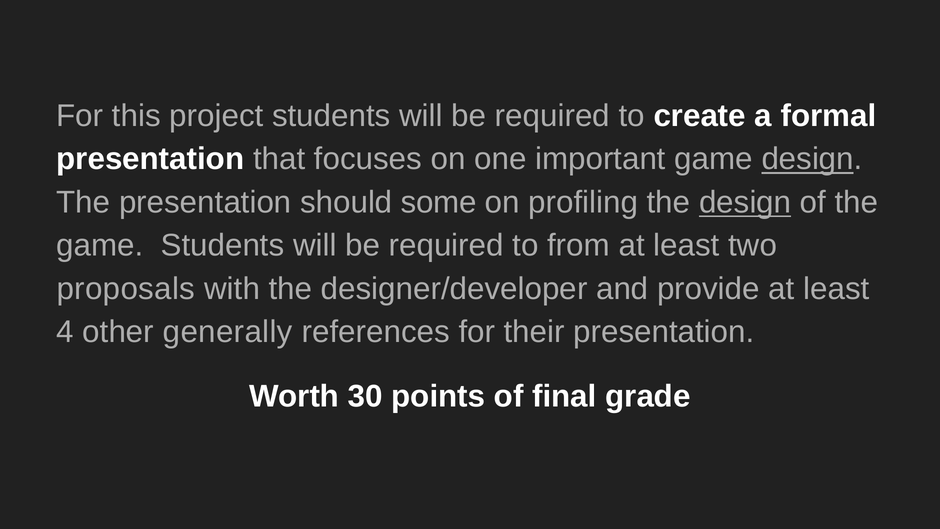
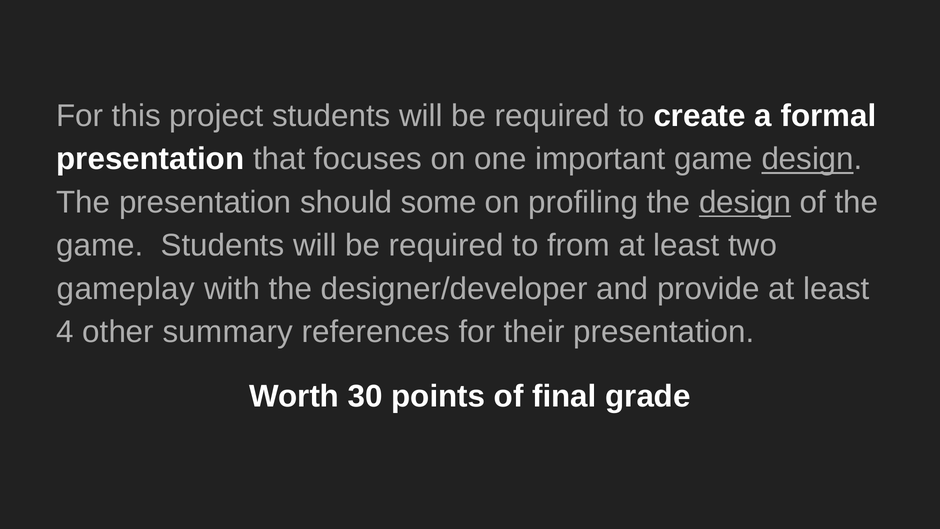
proposals: proposals -> gameplay
generally: generally -> summary
